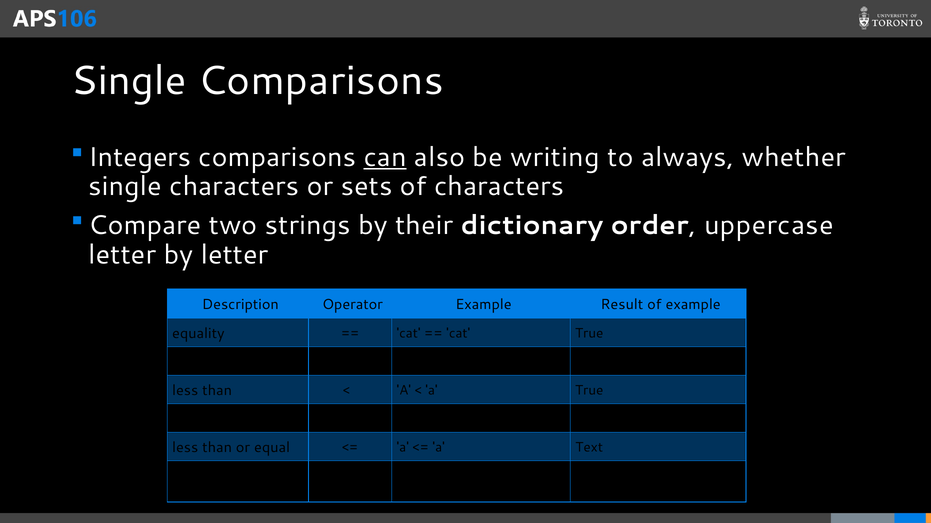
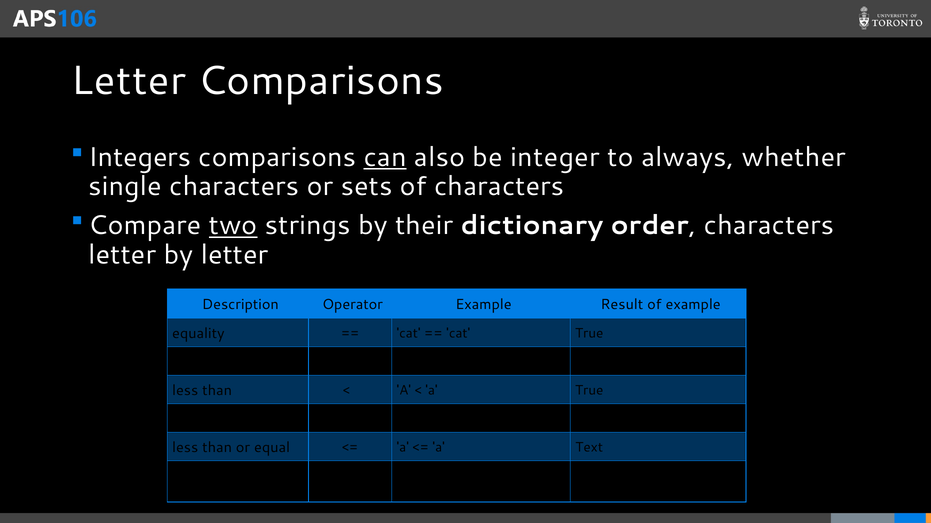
Single at (129, 81): Single -> Letter
writing: writing -> integer
two underline: none -> present
order uppercase: uppercase -> characters
